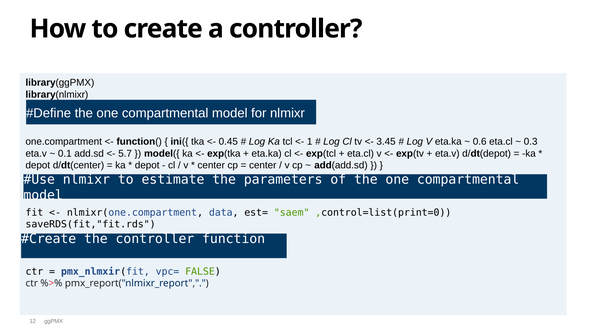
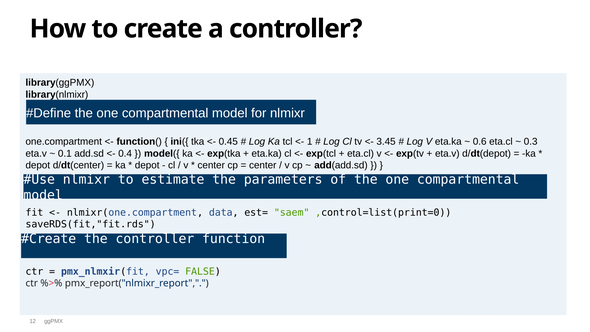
5.7: 5.7 -> 0.4
